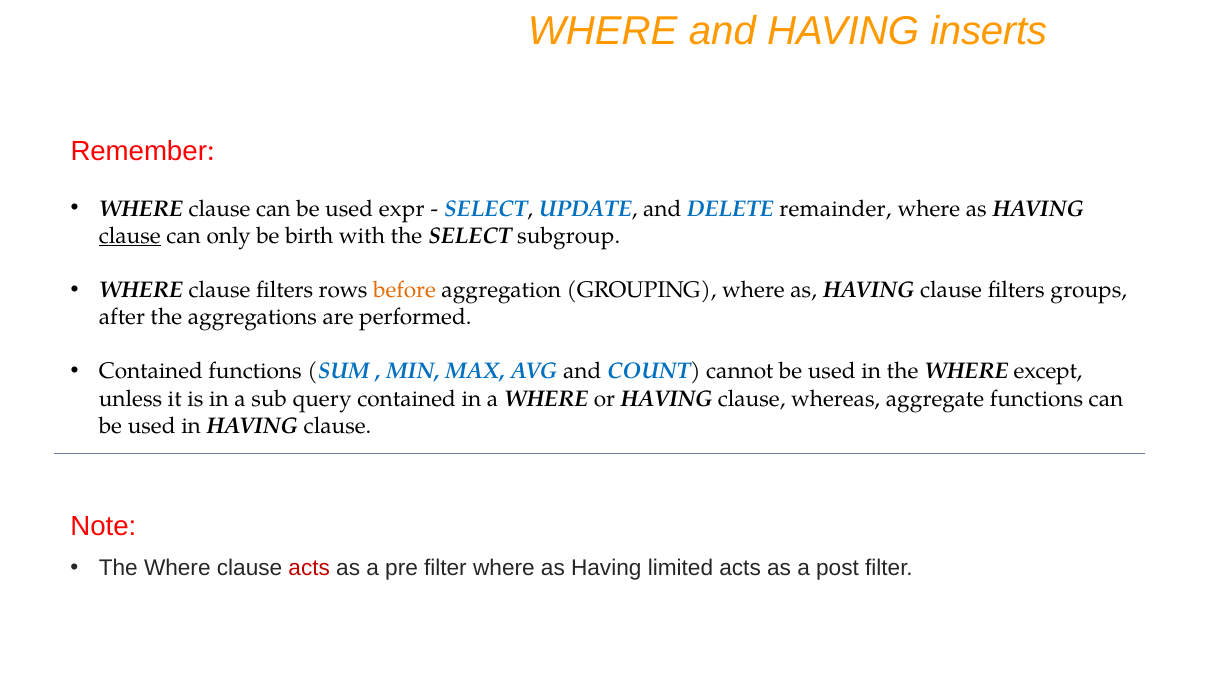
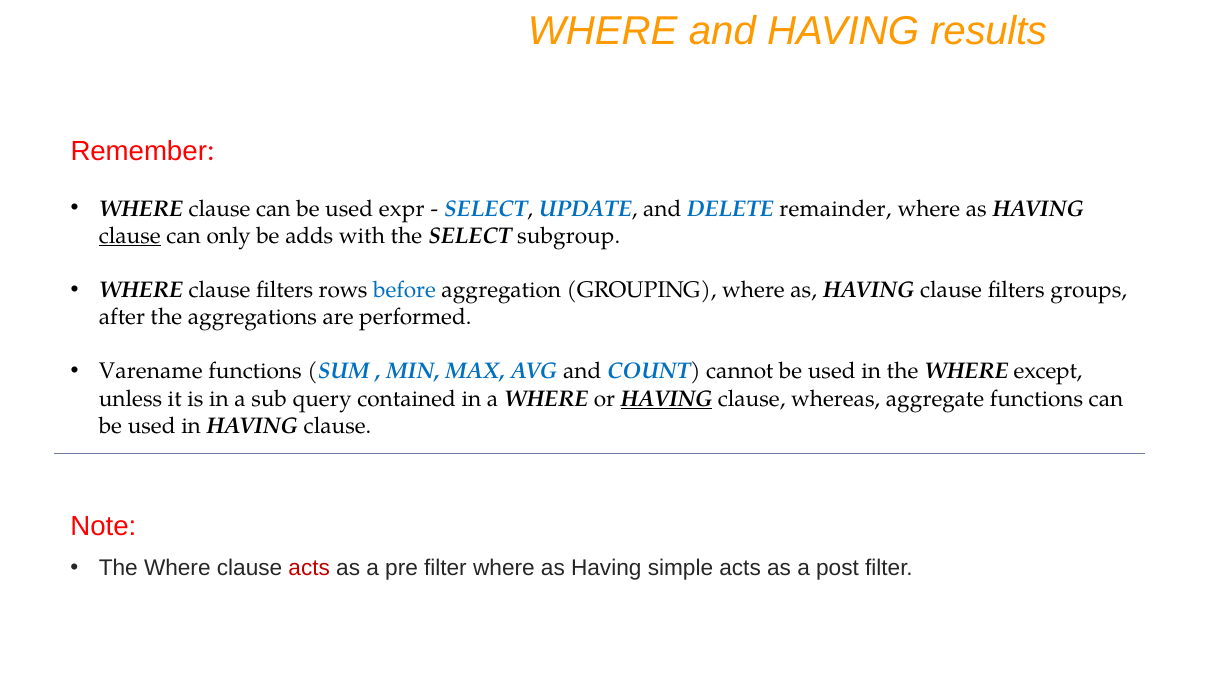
inserts: inserts -> results
birth: birth -> adds
before colour: orange -> blue
Contained at (151, 371): Contained -> Varename
HAVING at (667, 399) underline: none -> present
limited: limited -> simple
